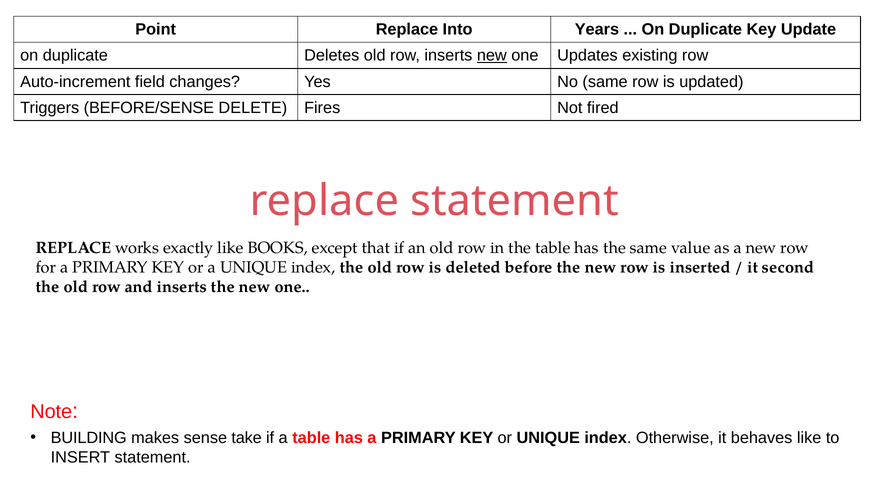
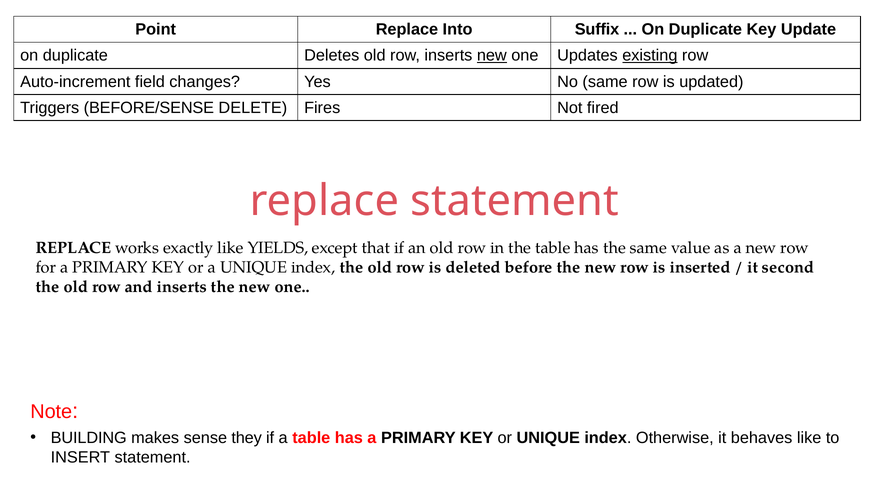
Years: Years -> Suffix
existing underline: none -> present
BOOKS: BOOKS -> YIELDS
take: take -> they
